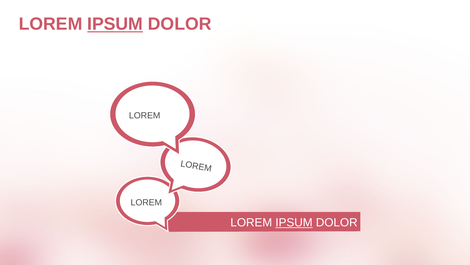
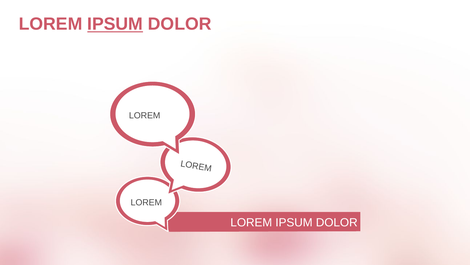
IPSUM at (294, 222) underline: present -> none
